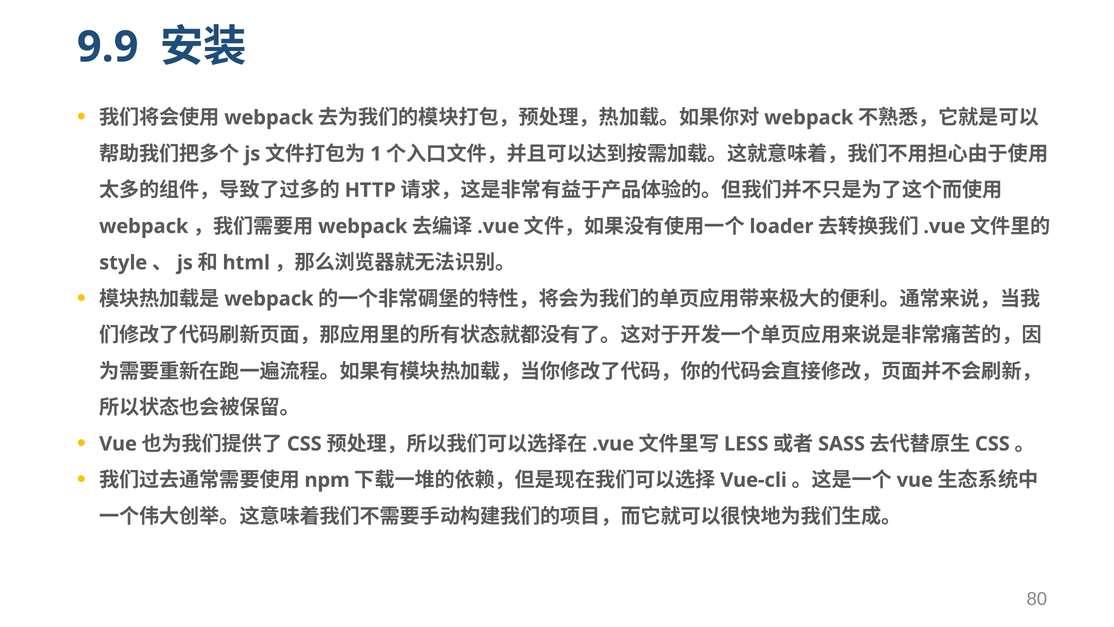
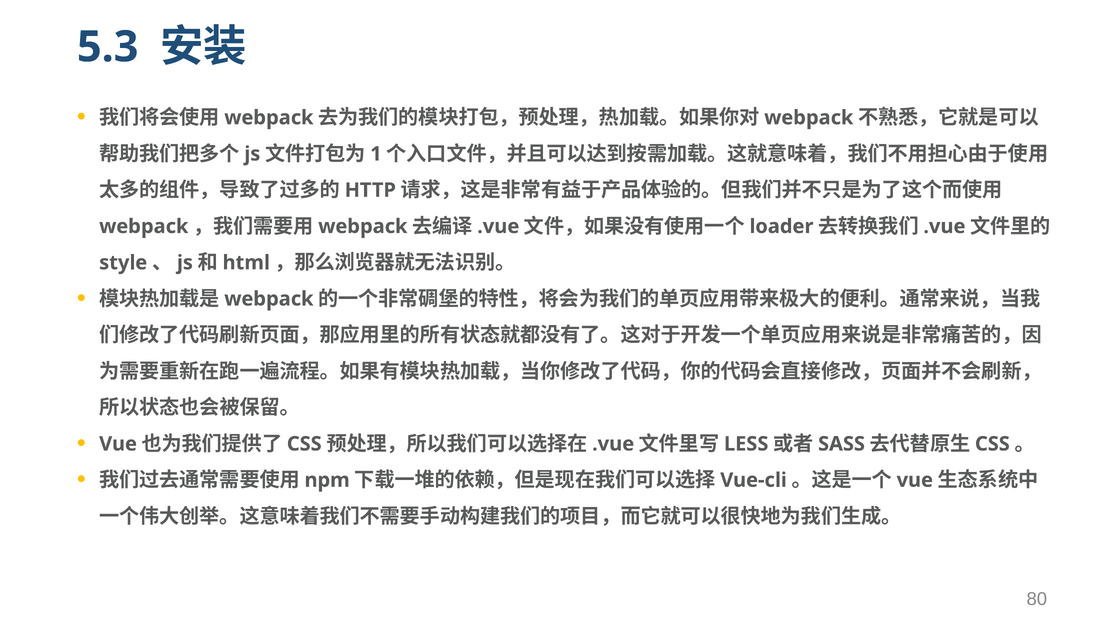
9.9: 9.9 -> 5.3
